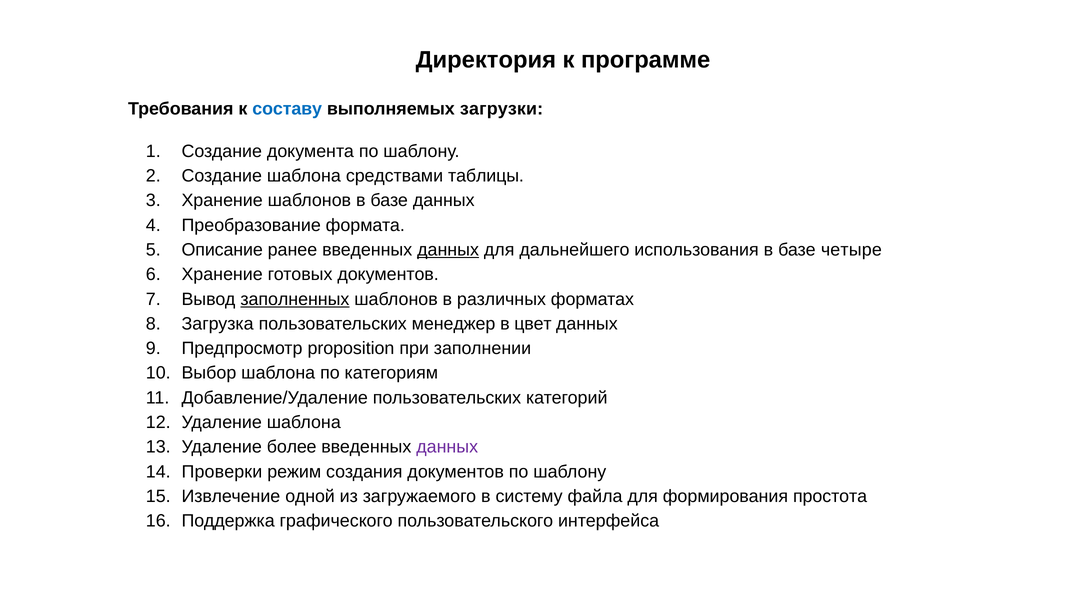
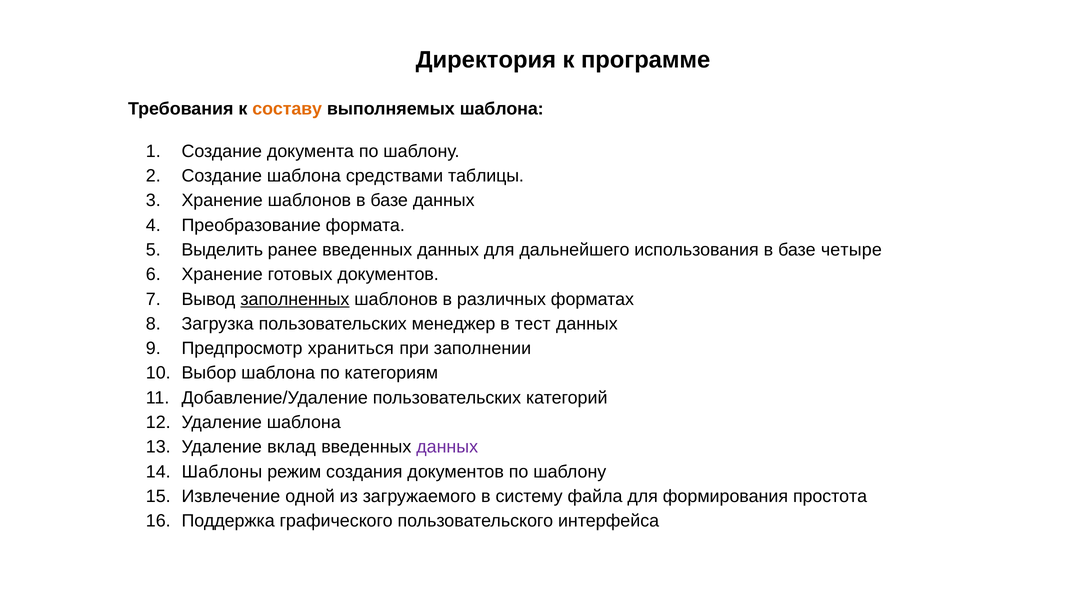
составу colour: blue -> orange
выполняемых загрузки: загрузки -> шаблона
Описание: Описание -> Выделить
данных at (448, 250) underline: present -> none
цвет: цвет -> тест
proposition: proposition -> храниться
более: более -> вклад
Проверки: Проверки -> Шаблоны
